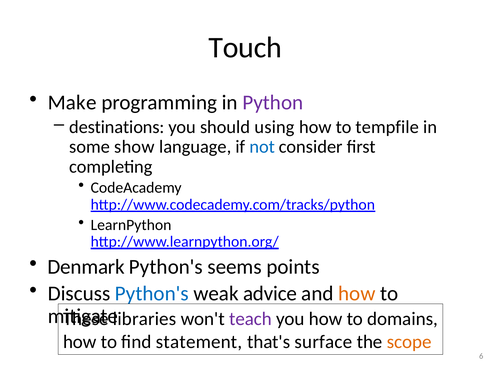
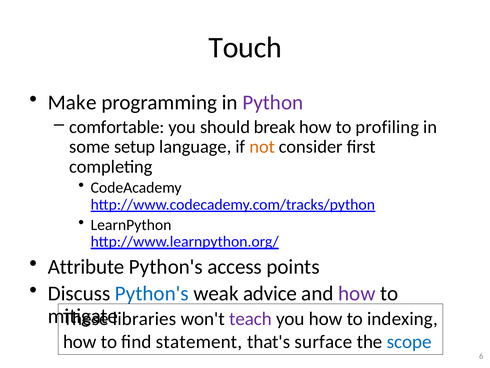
destinations: destinations -> comfortable
using: using -> break
tempfile: tempfile -> profiling
show: show -> setup
not colour: blue -> orange
Denmark: Denmark -> Attribute
seems: seems -> access
how at (357, 293) colour: orange -> purple
domains: domains -> indexing
scope colour: orange -> blue
